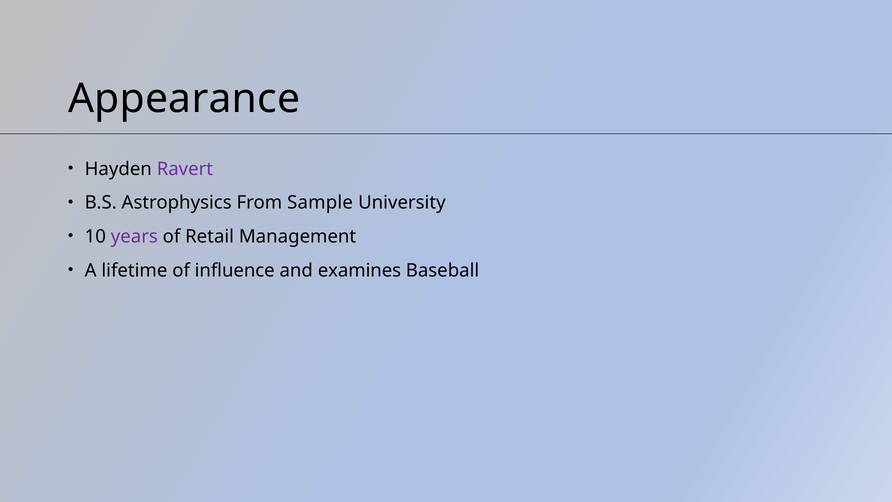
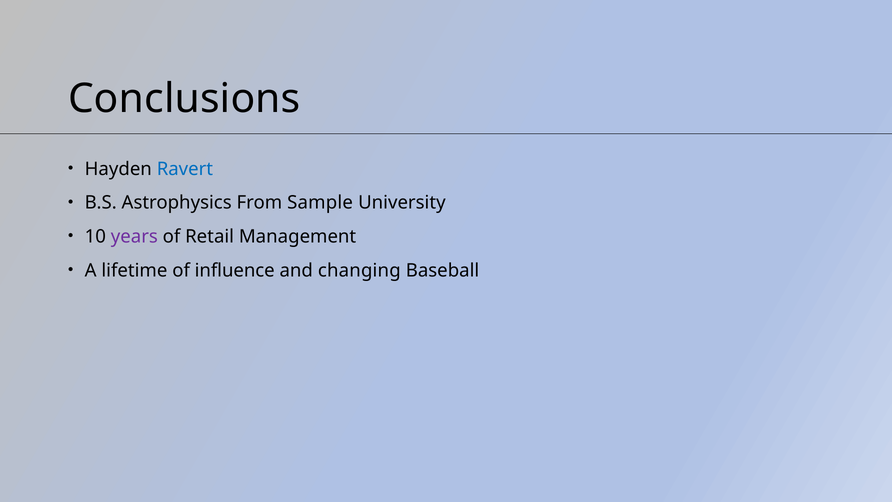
Appearance: Appearance -> Conclusions
Ravert colour: purple -> blue
examines: examines -> changing
